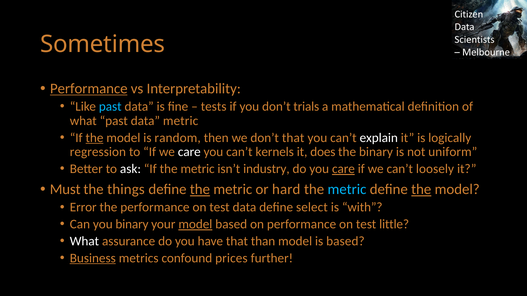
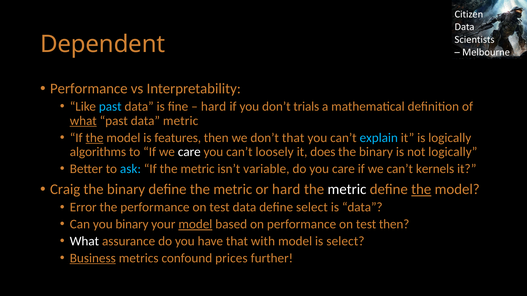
Sometimes: Sometimes -> Dependent
Performance at (89, 89) underline: present -> none
tests at (214, 107): tests -> hard
what at (83, 121) underline: none -> present
random: random -> features
explain colour: white -> light blue
regression: regression -> algorithms
kernels: kernels -> loosely
not uniform: uniform -> logically
ask colour: white -> light blue
industry: industry -> variable
care at (343, 169) underline: present -> none
loosely: loosely -> kernels
Must: Must -> Craig
things at (126, 190): things -> binary
the at (200, 190) underline: present -> none
metric at (347, 190) colour: light blue -> white
is with: with -> data
test little: little -> then
than: than -> with
is based: based -> select
